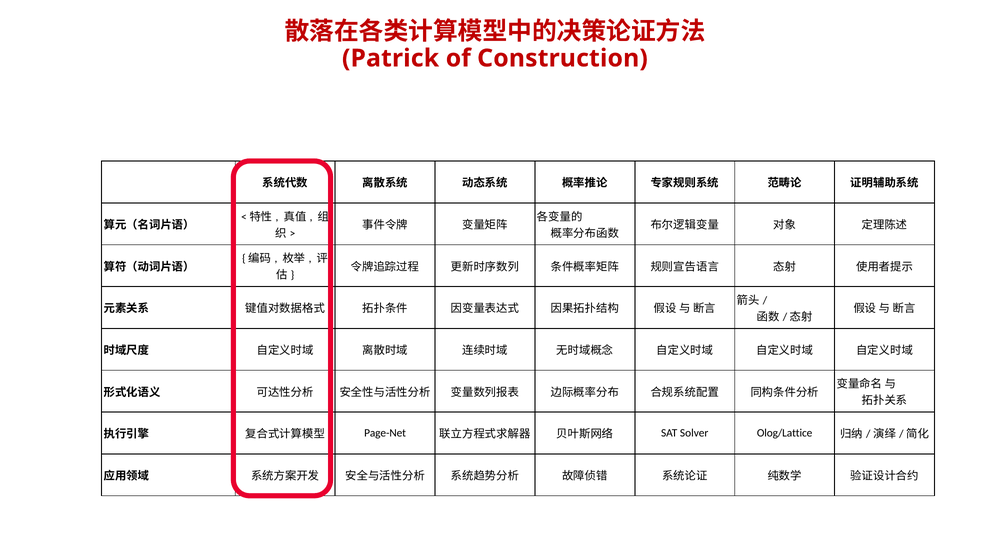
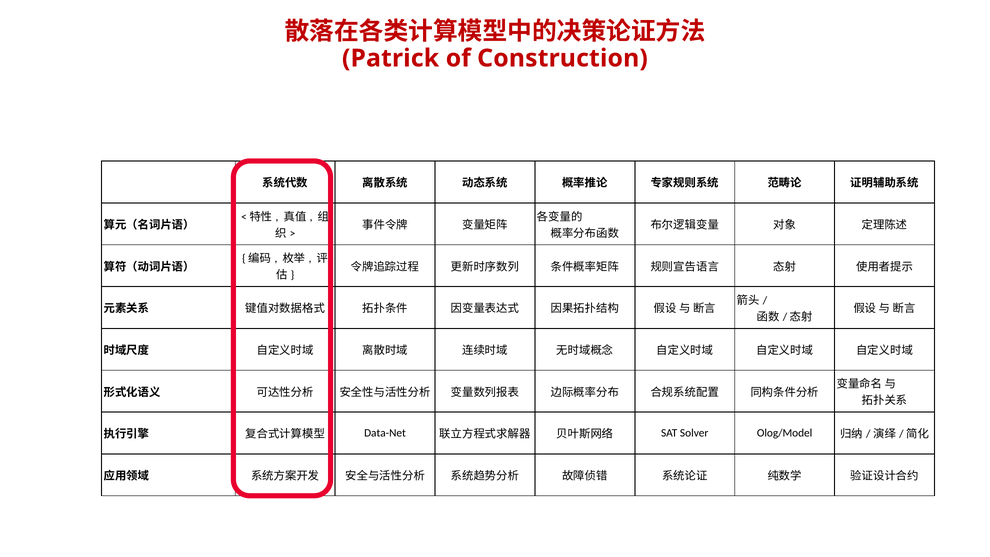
Page-Net: Page-Net -> Data-Net
Olog/Lattice: Olog/Lattice -> Olog/Model
